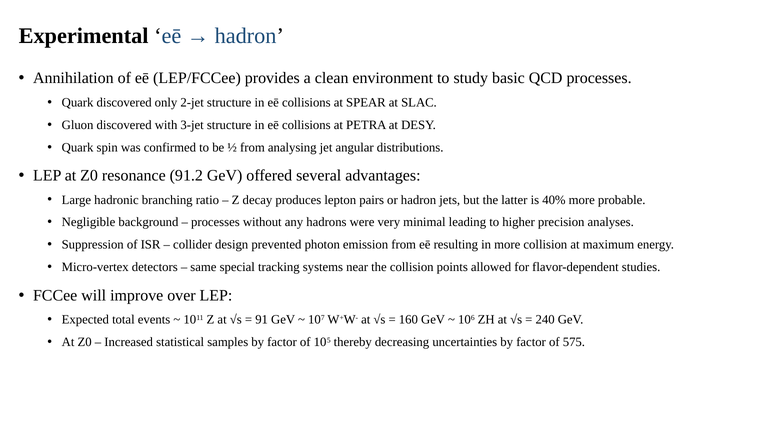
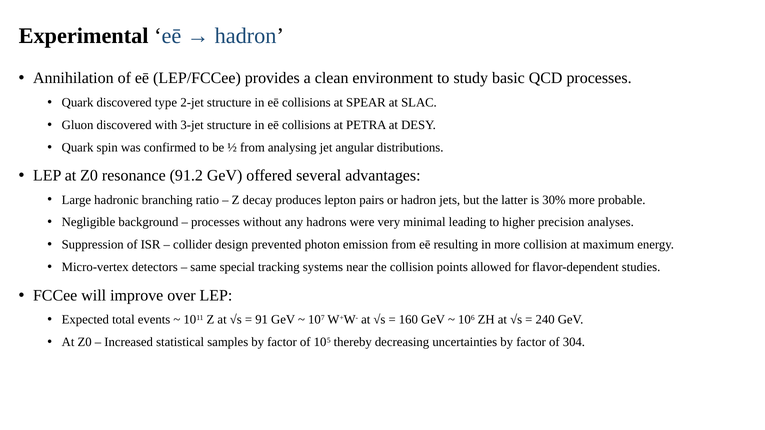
only: only -> type
40%: 40% -> 30%
575: 575 -> 304
